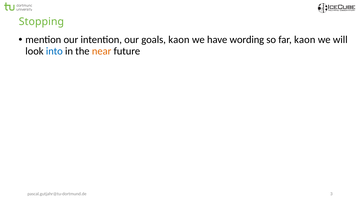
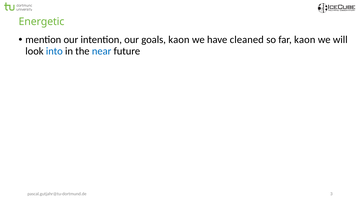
Stopping: Stopping -> Energetic
wording: wording -> cleaned
near colour: orange -> blue
